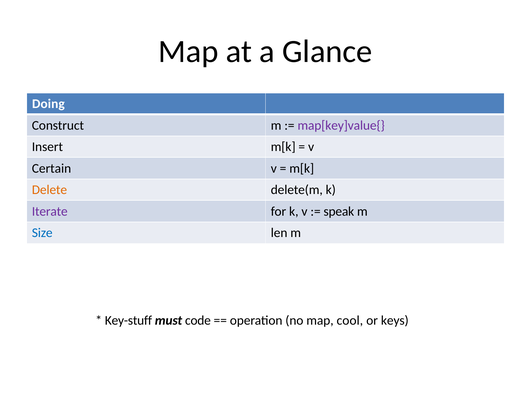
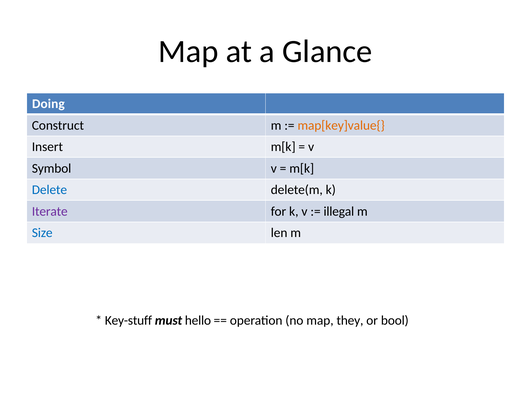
map[key]value{ colour: purple -> orange
Certain: Certain -> Symbol
Delete colour: orange -> blue
speak: speak -> illegal
code: code -> hello
cool: cool -> they
keys: keys -> bool
